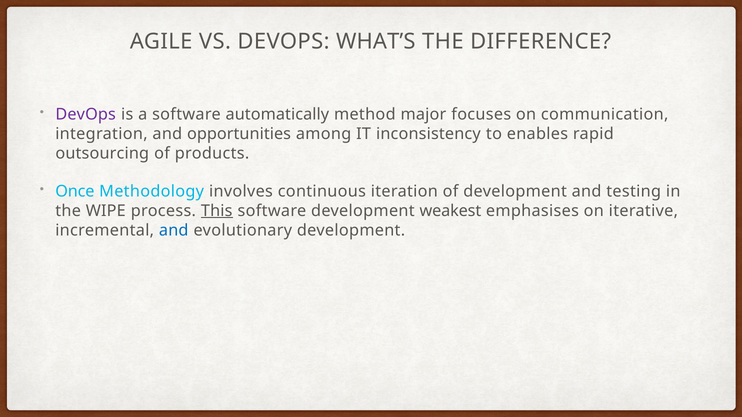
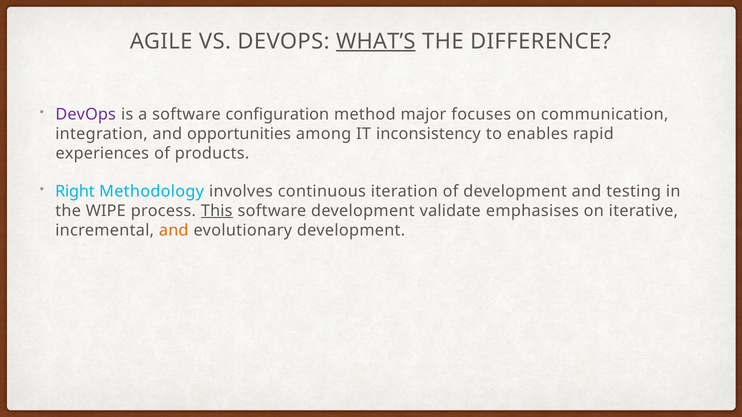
WHAT’S underline: none -> present
automatically: automatically -> configuration
outsourcing: outsourcing -> experiences
Once: Once -> Right
weakest: weakest -> validate
and at (174, 230) colour: blue -> orange
